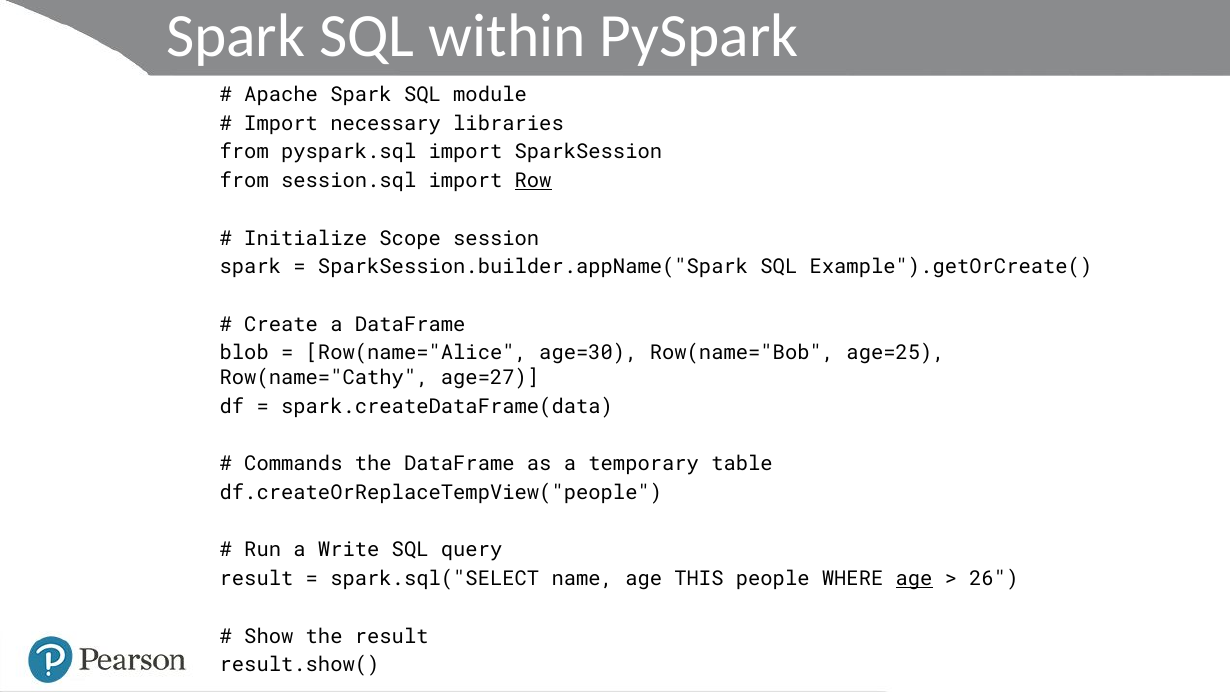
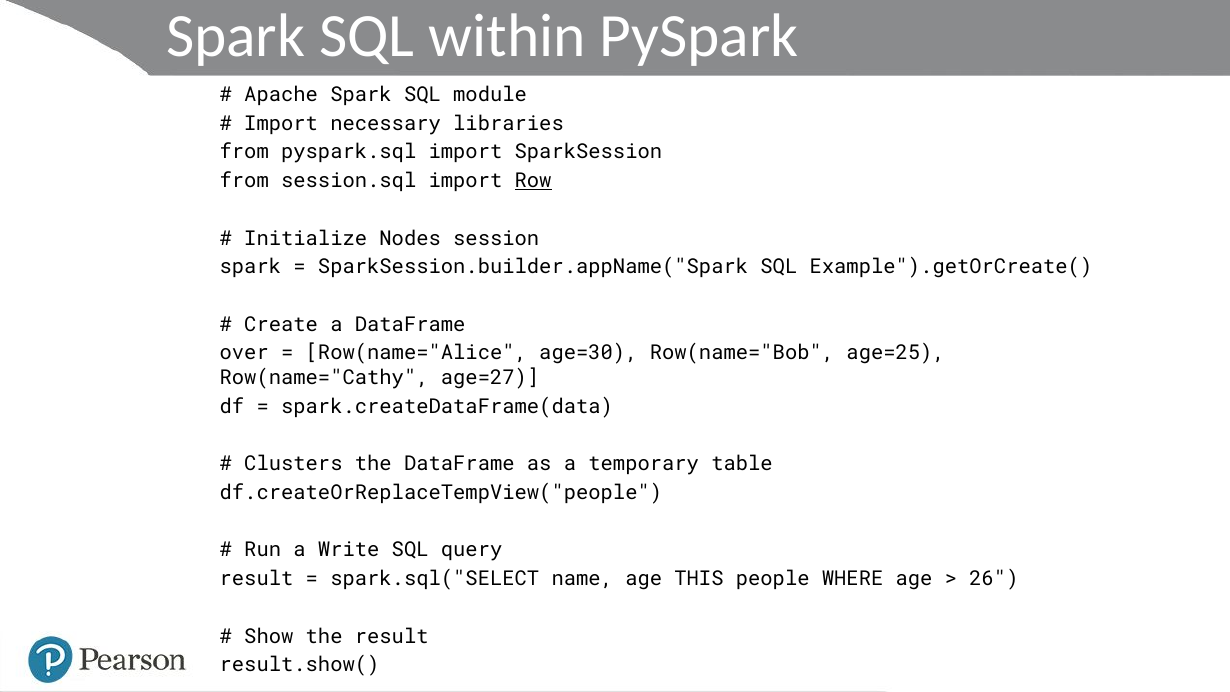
Scope: Scope -> Nodes
blob: blob -> over
Commands: Commands -> Clusters
age at (914, 579) underline: present -> none
